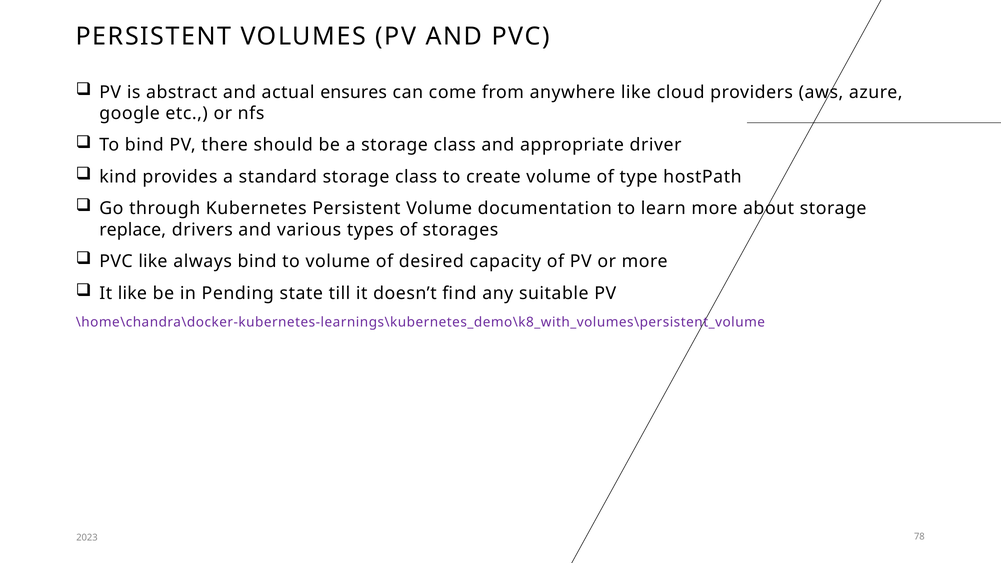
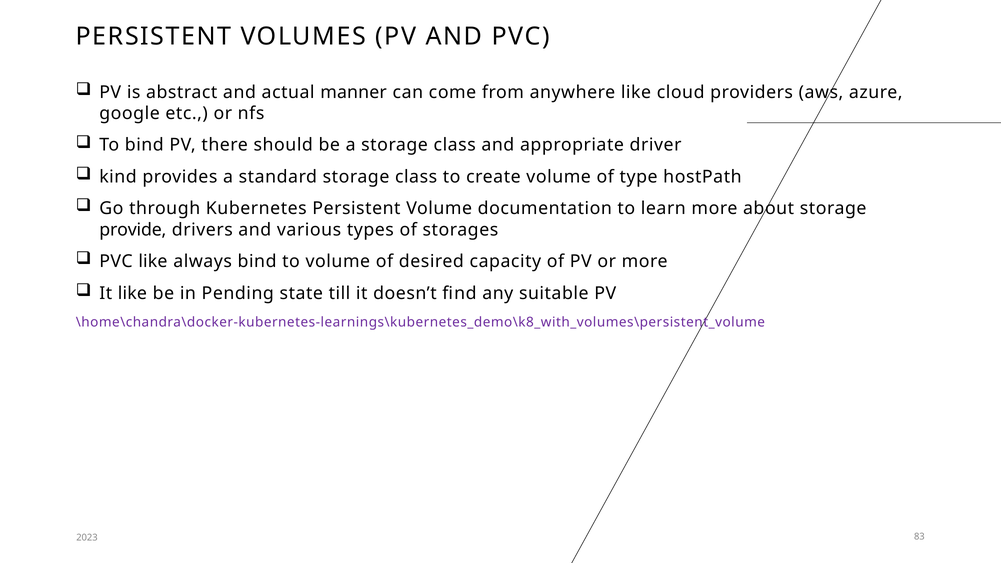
ensures: ensures -> manner
replace: replace -> provide
78: 78 -> 83
